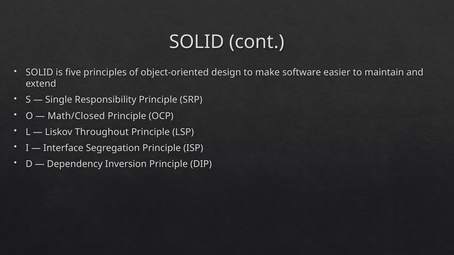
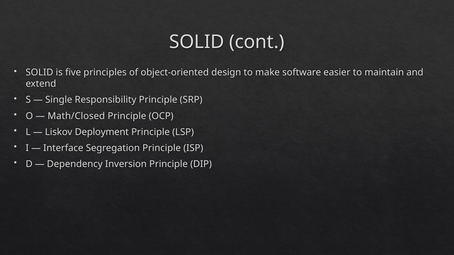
Throughout: Throughout -> Deployment
